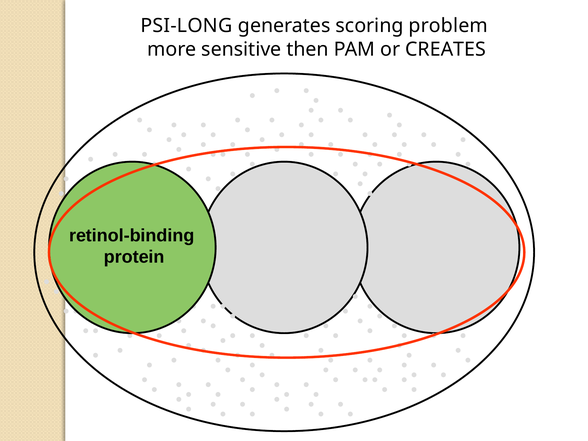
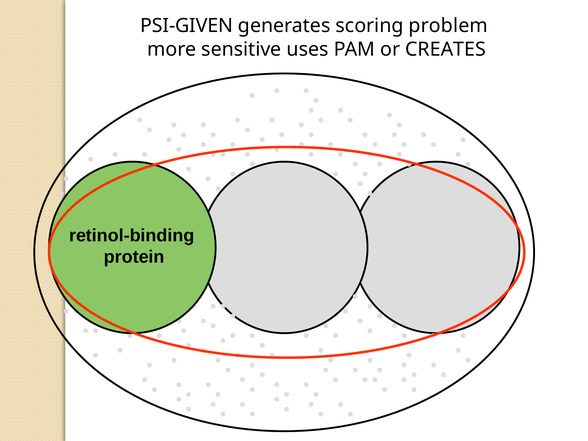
PSI-LONG: PSI-LONG -> PSI-GIVEN
then: then -> uses
